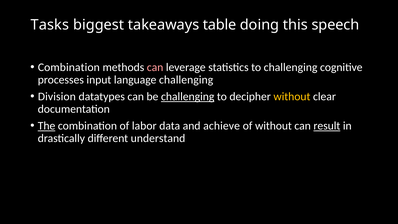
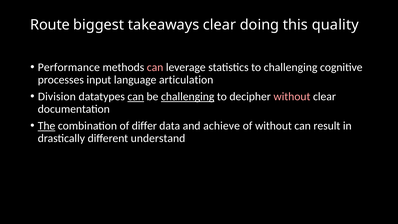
Tasks: Tasks -> Route
takeaways table: table -> clear
speech: speech -> quality
Combination at (69, 67): Combination -> Performance
language challenging: challenging -> articulation
can at (136, 97) underline: none -> present
without at (292, 97) colour: yellow -> pink
labor: labor -> differ
result underline: present -> none
